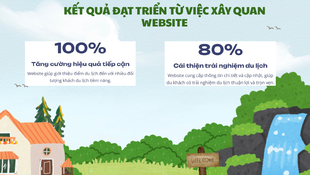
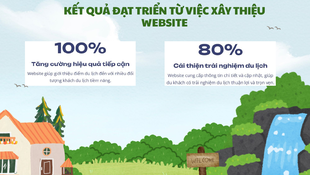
QUAN: QUAN -> THIỆU
